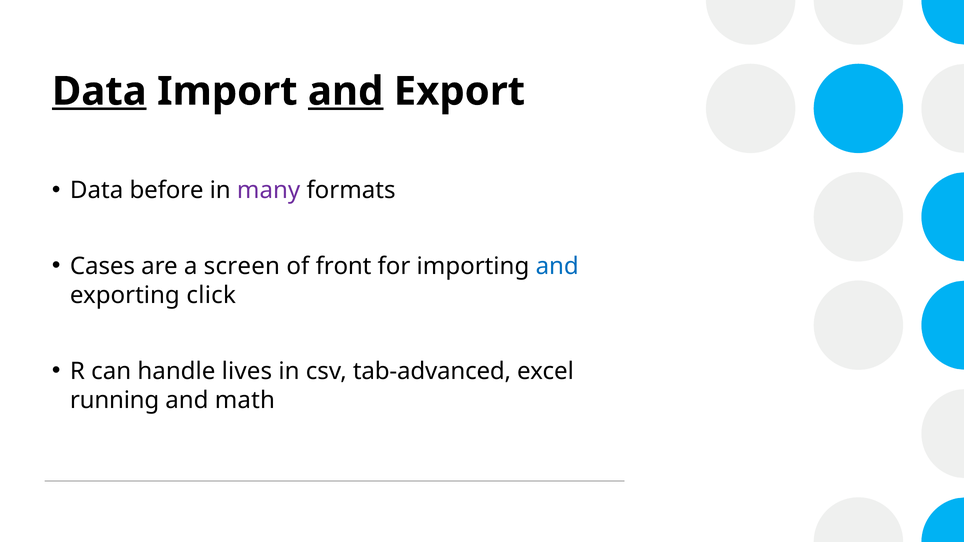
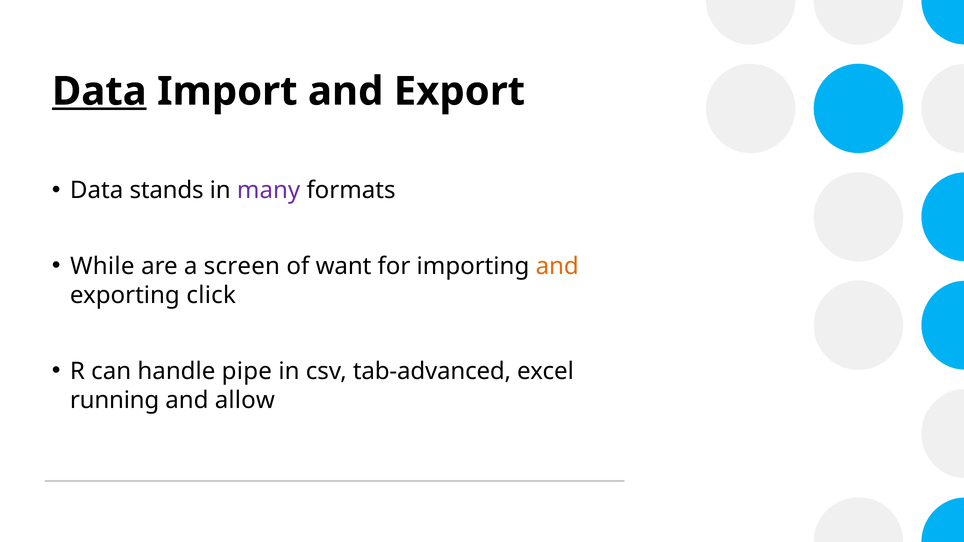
and at (346, 91) underline: present -> none
before: before -> stands
Cases: Cases -> While
front: front -> want
and at (557, 266) colour: blue -> orange
lives: lives -> pipe
math: math -> allow
